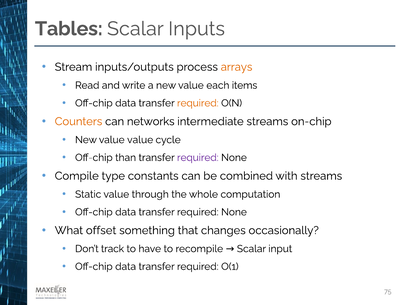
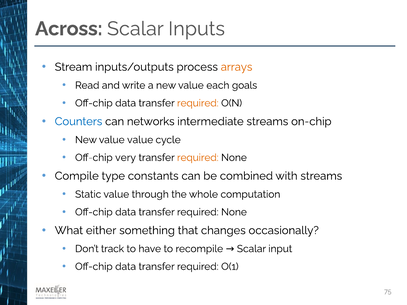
Tables: Tables -> Across
items: items -> goals
Counters colour: orange -> blue
than: than -> very
required at (198, 158) colour: purple -> orange
offset: offset -> either
